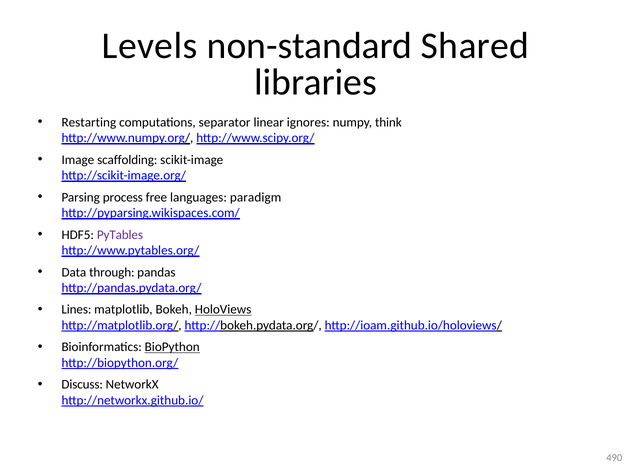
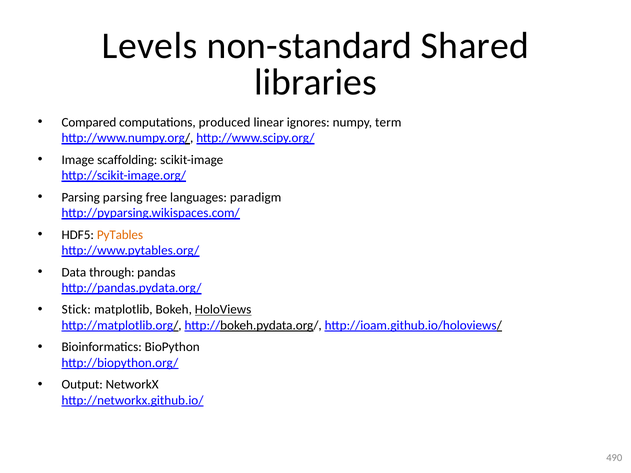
Restarting: Restarting -> Compared
separator: separator -> produced
think: think -> term
Parsing process: process -> parsing
PyTables colour: purple -> orange
Lines: Lines -> Stick
BioPython underline: present -> none
Discuss: Discuss -> Output
